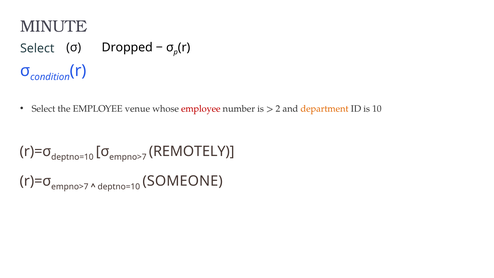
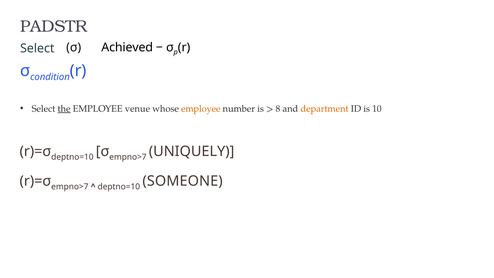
MINUTE: MINUTE -> PADSTR
Dropped: Dropped -> Achieved
the underline: none -> present
employee at (201, 109) colour: red -> orange
2: 2 -> 8
REMOTELY: REMOTELY -> UNIQUELY
